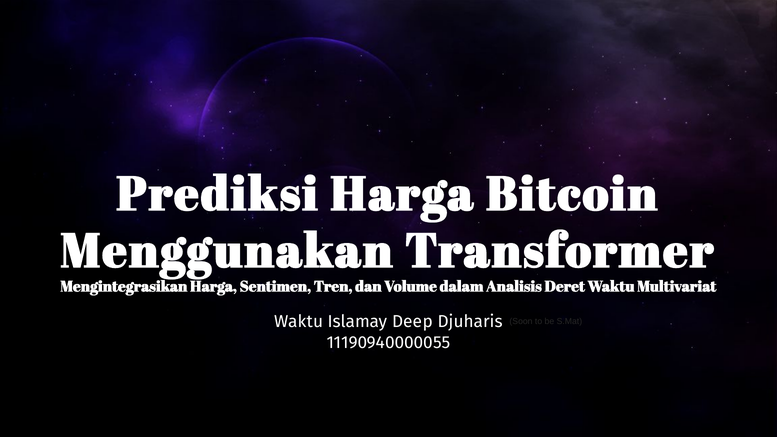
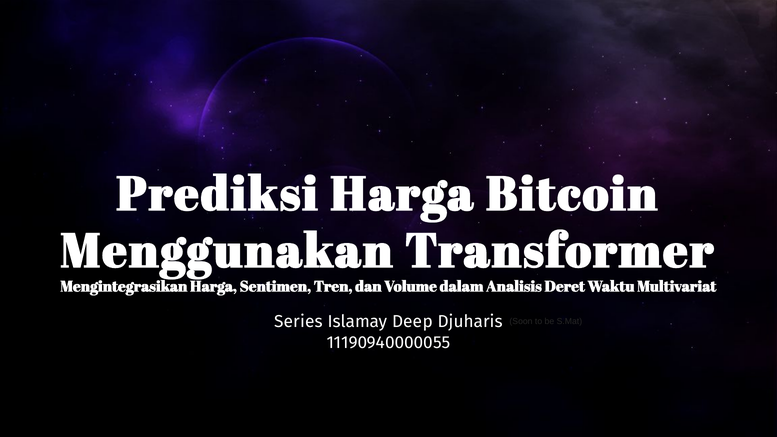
Waktu at (299, 322): Waktu -> Series
